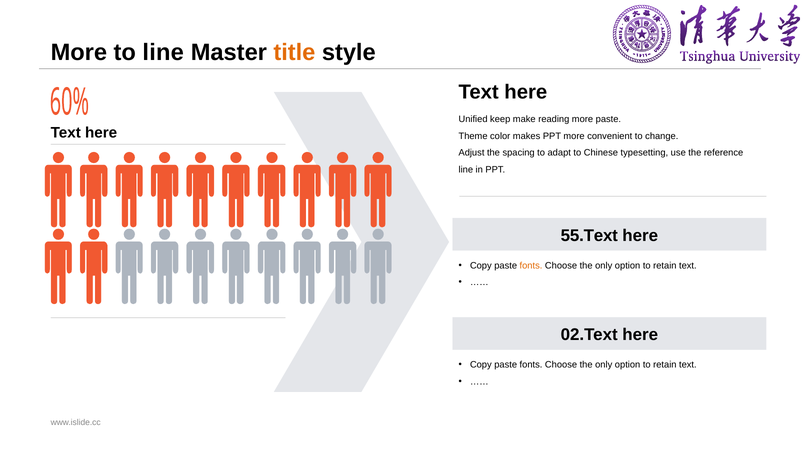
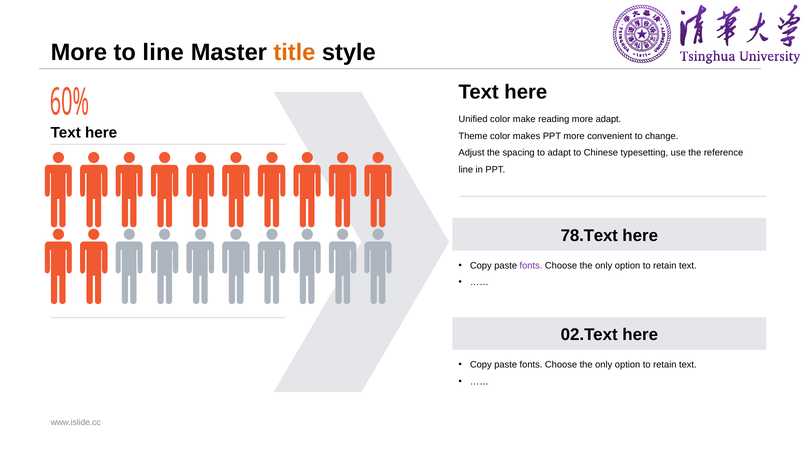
Unified keep: keep -> color
more paste: paste -> adapt
55.Text: 55.Text -> 78.Text
fonts at (531, 266) colour: orange -> purple
